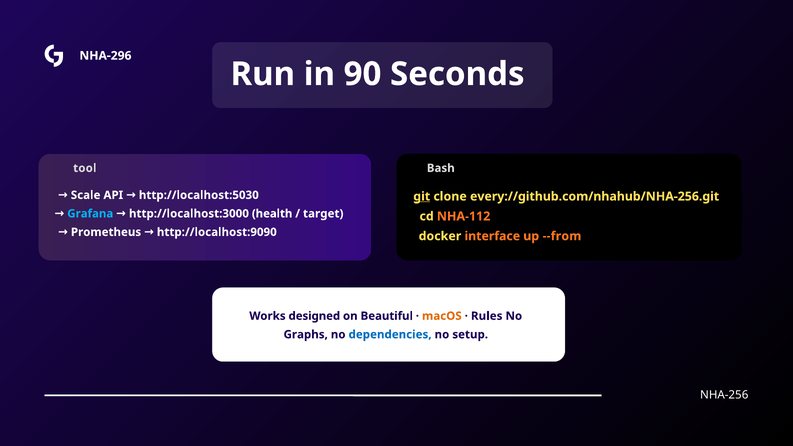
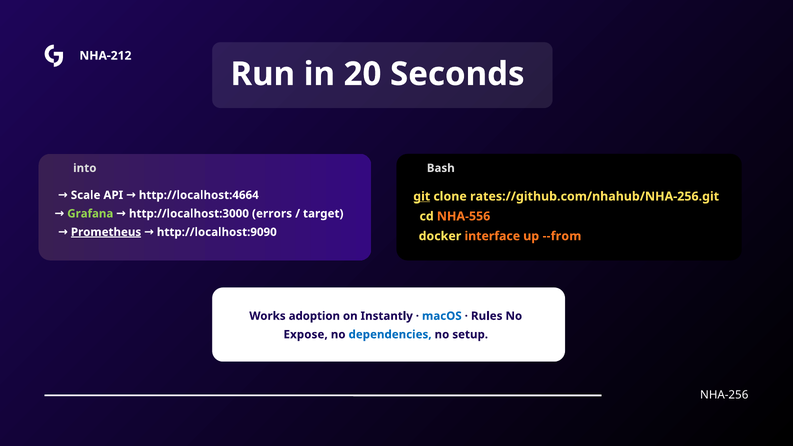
NHA-296: NHA-296 -> NHA-212
90: 90 -> 20
tool: tool -> into
http://localhost:5030: http://localhost:5030 -> http://localhost:4664
every://github.com/nhahub/NHA-256.git: every://github.com/nhahub/NHA-256.git -> rates://github.com/nhahub/NHA-256.git
Grafana colour: light blue -> light green
health: health -> errors
NHA-112: NHA-112 -> NHA-556
Prometheus underline: none -> present
designed: designed -> adoption
Beautiful: Beautiful -> Instantly
macOS colour: orange -> blue
Graphs: Graphs -> Expose
